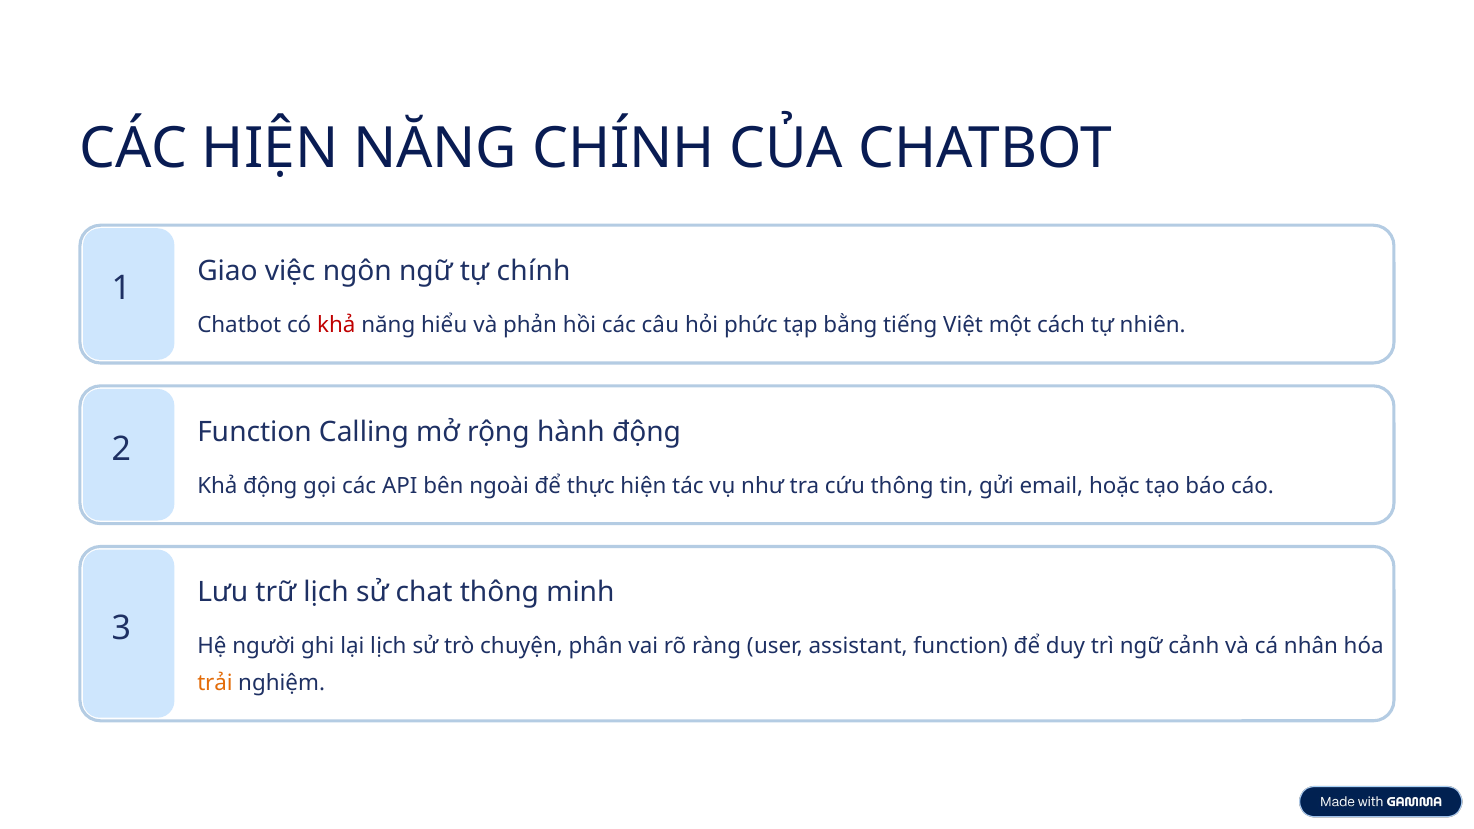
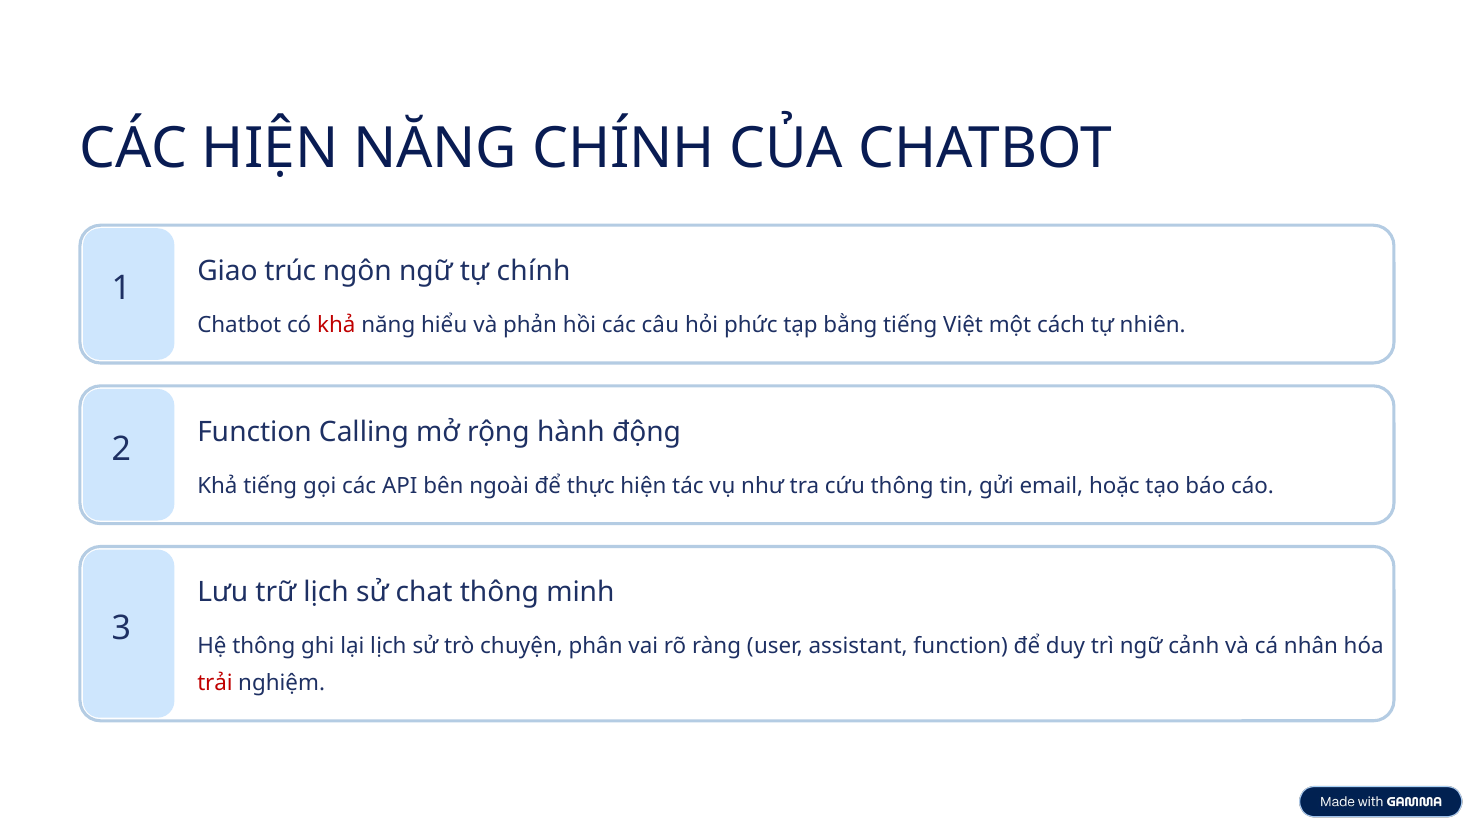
việc: việc -> trúc
Khả động: động -> tiếng
Hệ người: người -> thông
trải colour: orange -> red
